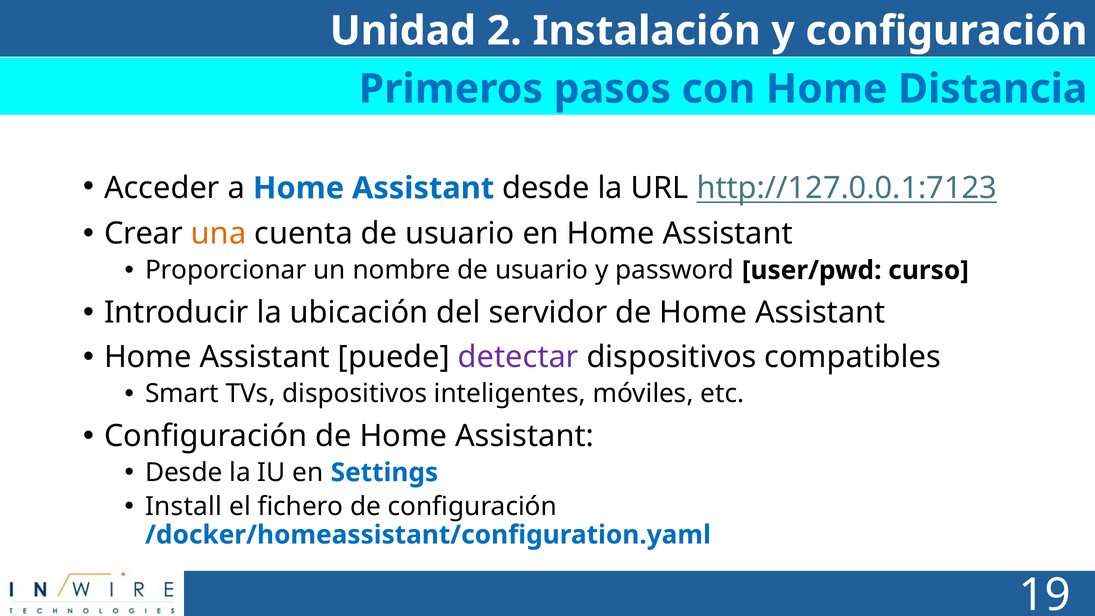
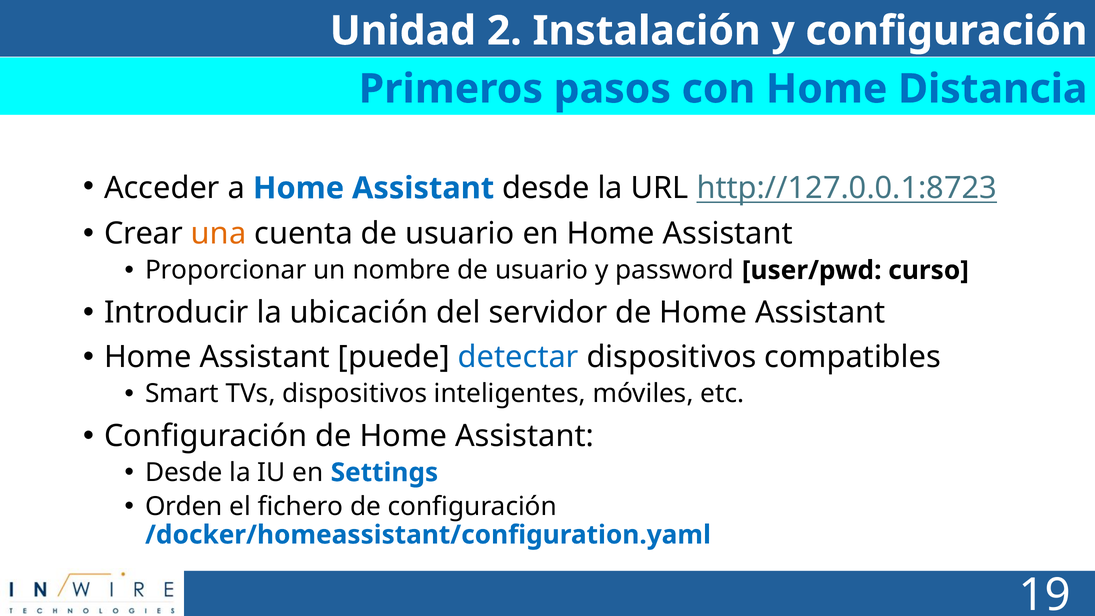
http://127.0.0.1:7123: http://127.0.0.1:7123 -> http://127.0.0.1:8723
detectar colour: purple -> blue
Install: Install -> Orden
